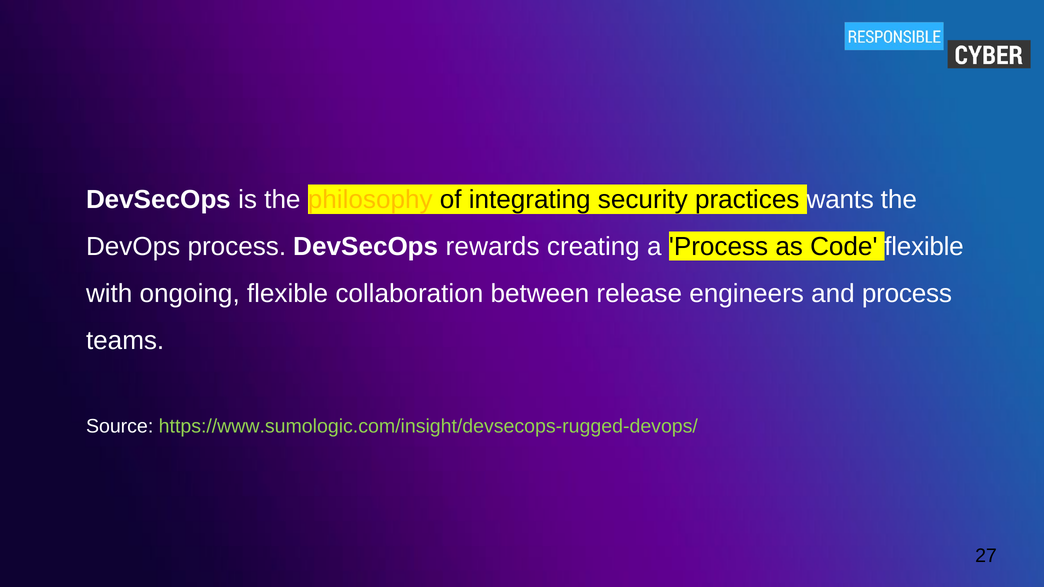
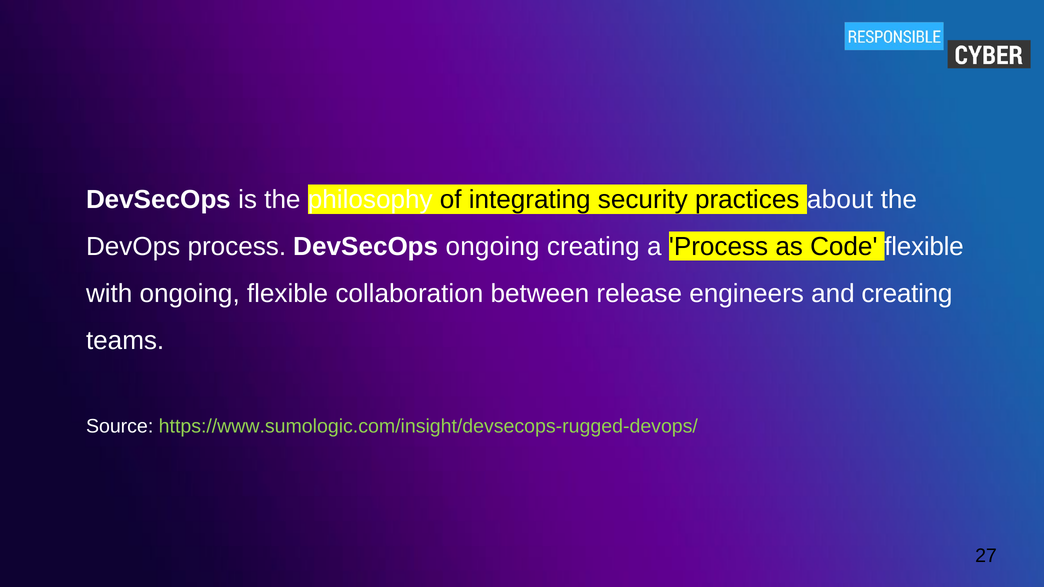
philosophy colour: yellow -> white
wants: wants -> about
DevSecOps rewards: rewards -> ongoing
and process: process -> creating
